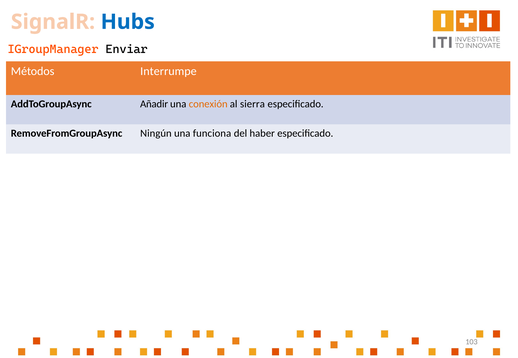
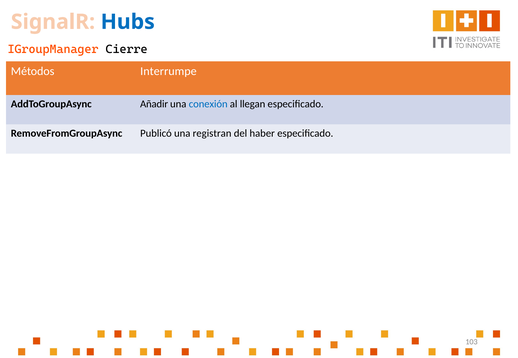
Enviar: Enviar -> Cierre
conexión colour: orange -> blue
sierra: sierra -> llegan
Ningún: Ningún -> Publicó
funciona: funciona -> registran
